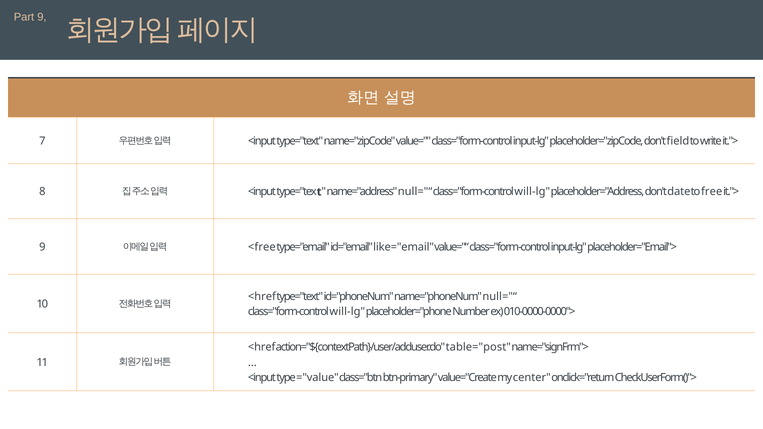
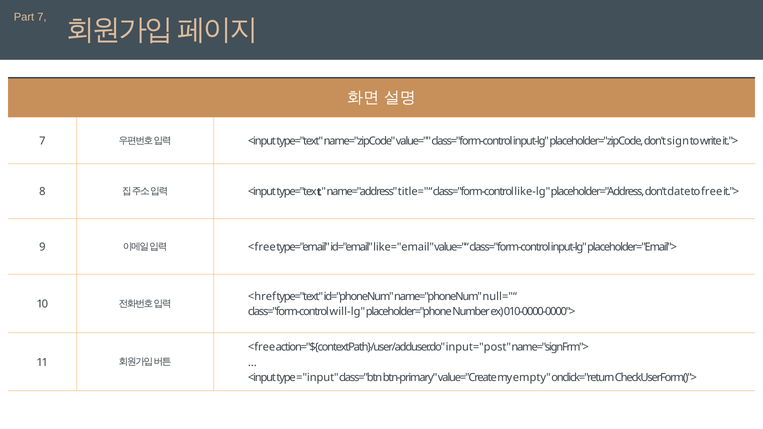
Part 9: 9 -> 7
field: field -> sign
name="address null="“: null="“ -> title="“
will-lg at (532, 192): will-lg -> like-lg
<href at (262, 347): <href -> <free
table="post: table="post -> input="post
="value: ="value -> ="input
center: center -> empty
